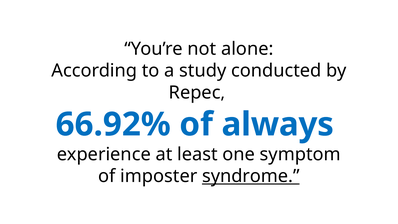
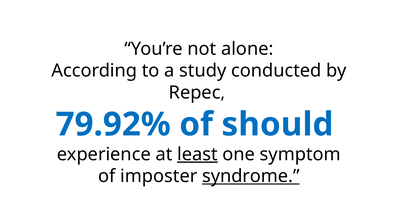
66.92%: 66.92% -> 79.92%
always: always -> should
least underline: none -> present
